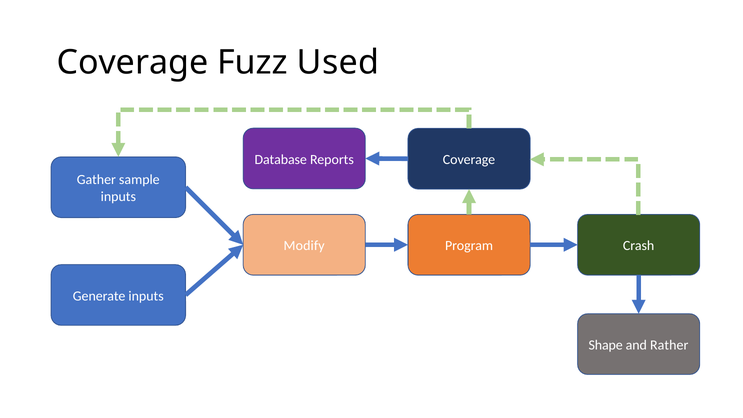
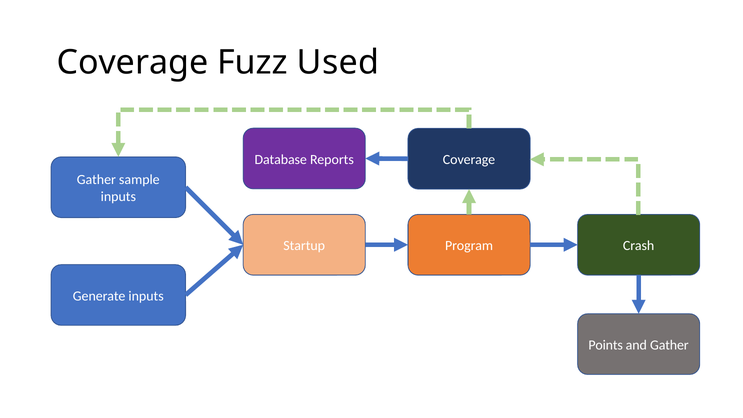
Modify: Modify -> Startup
Shape: Shape -> Points
and Rather: Rather -> Gather
